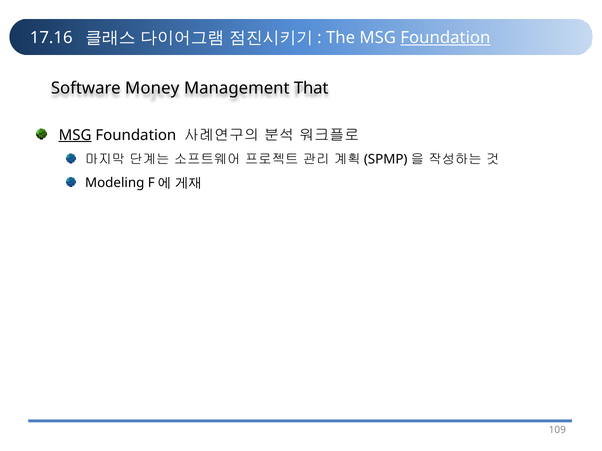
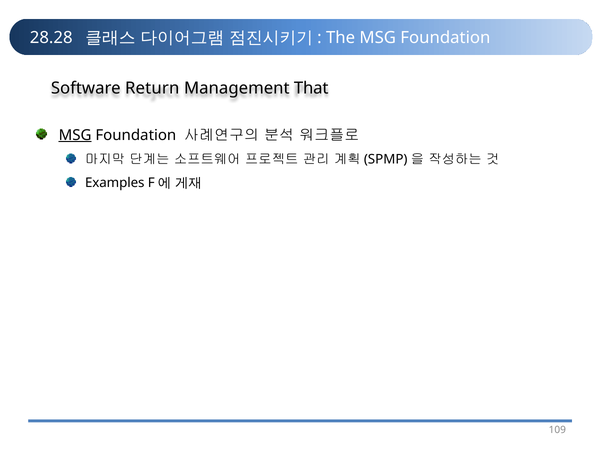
17.16: 17.16 -> 28.28
Foundation at (445, 38) underline: present -> none
Money: Money -> Return
Modeling: Modeling -> Examples
